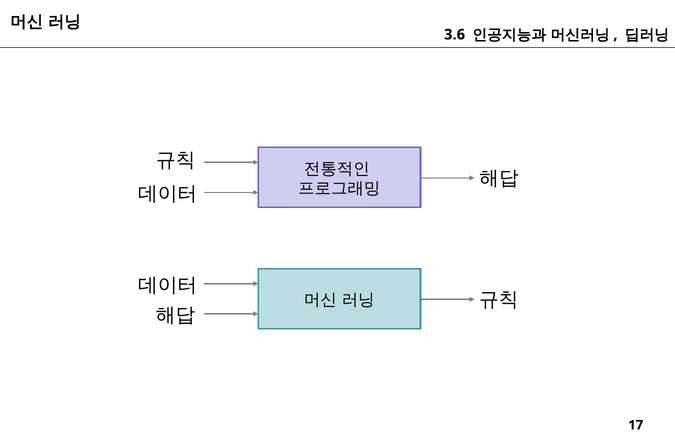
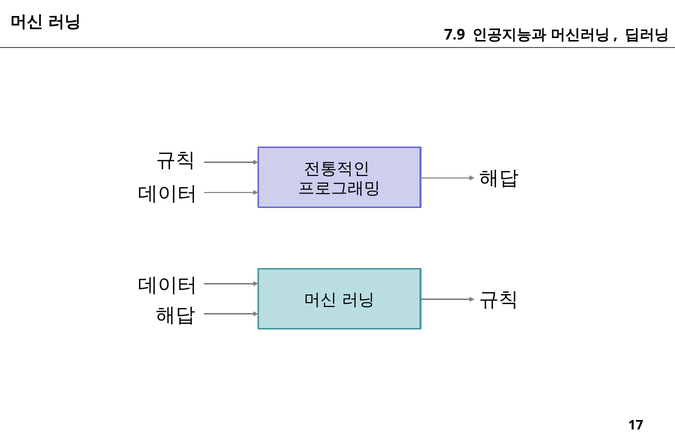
3.6: 3.6 -> 7.9
